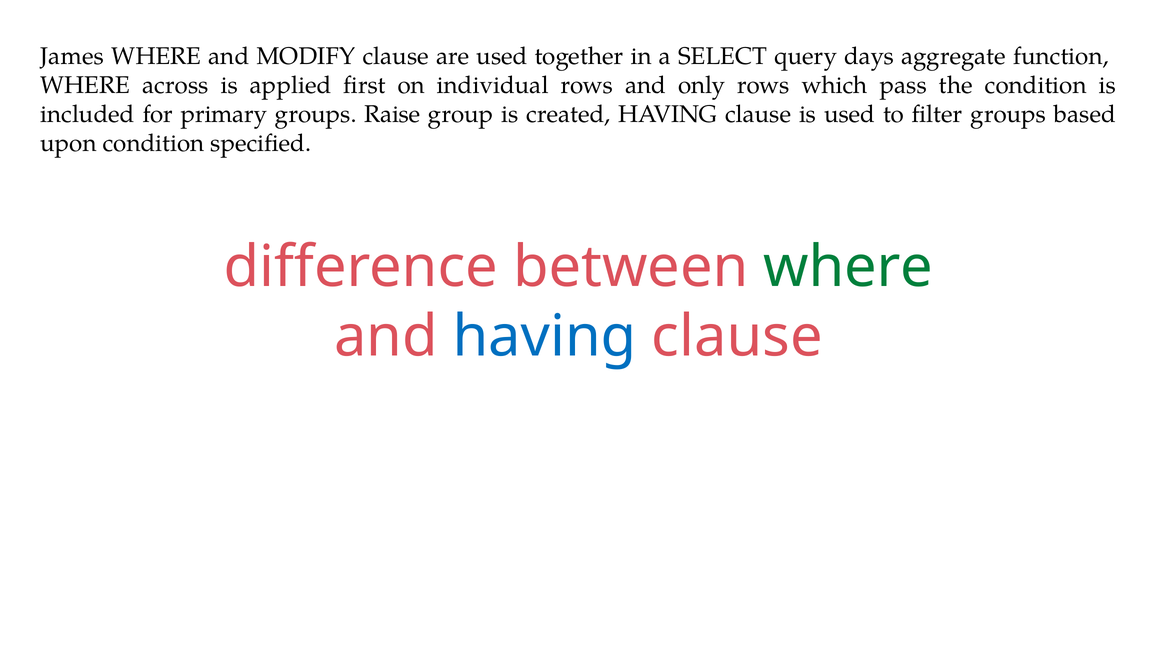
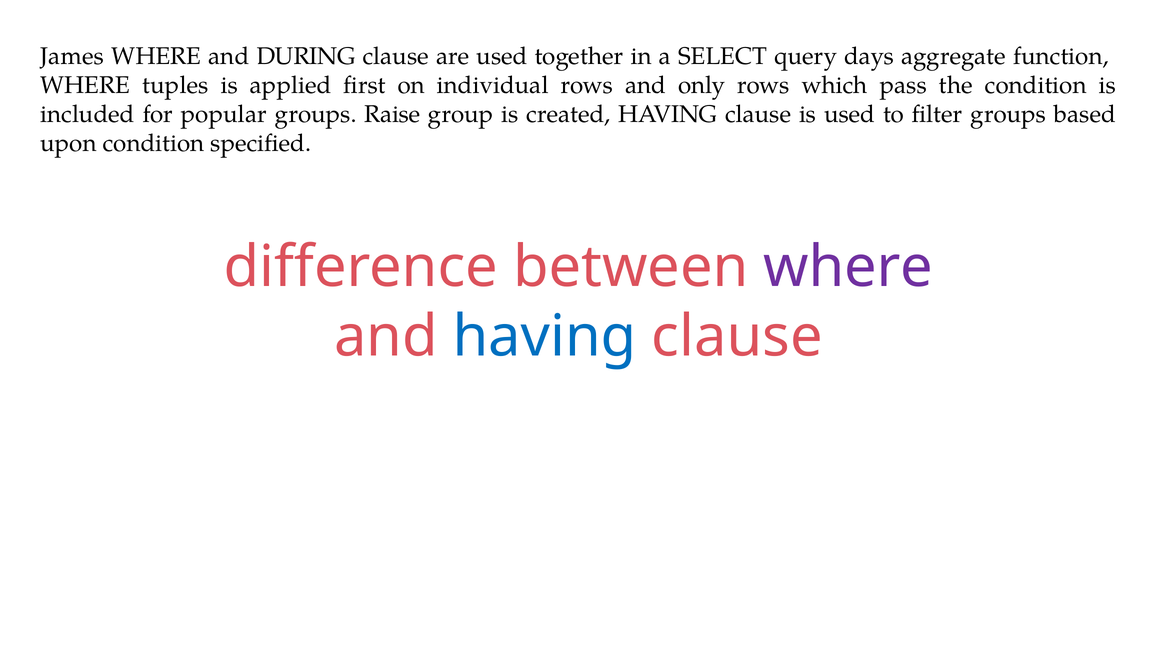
MODIFY: MODIFY -> DURING
across: across -> tuples
primary: primary -> popular
where at (848, 267) colour: green -> purple
